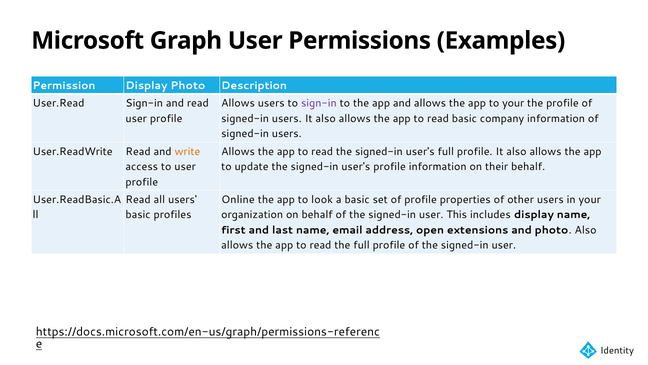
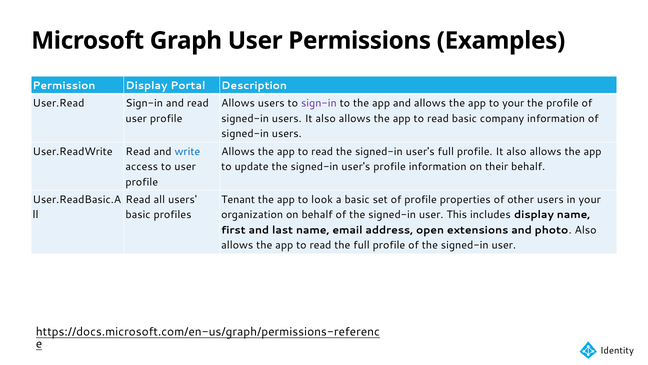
Display Photo: Photo -> Portal
write colour: orange -> blue
Online: Online -> Tenant
